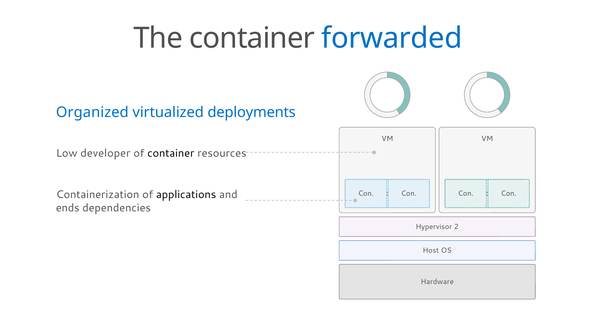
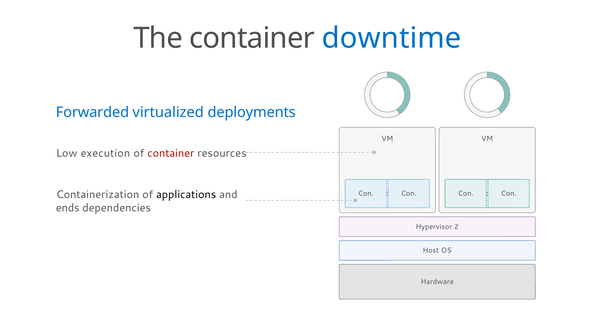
forwarded: forwarded -> downtime
Organized: Organized -> Forwarded
developer: developer -> execution
container at (171, 153) colour: black -> red
